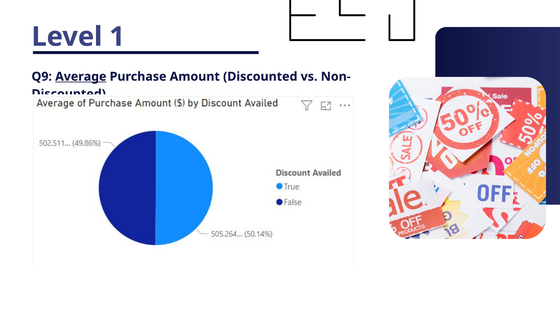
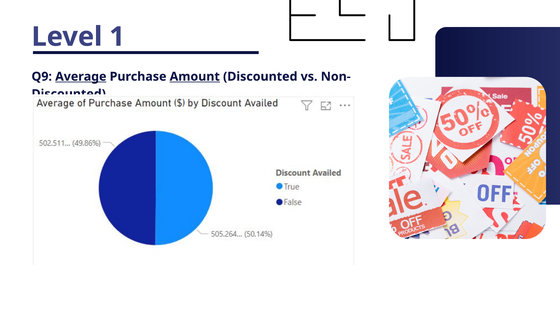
Amount underline: none -> present
